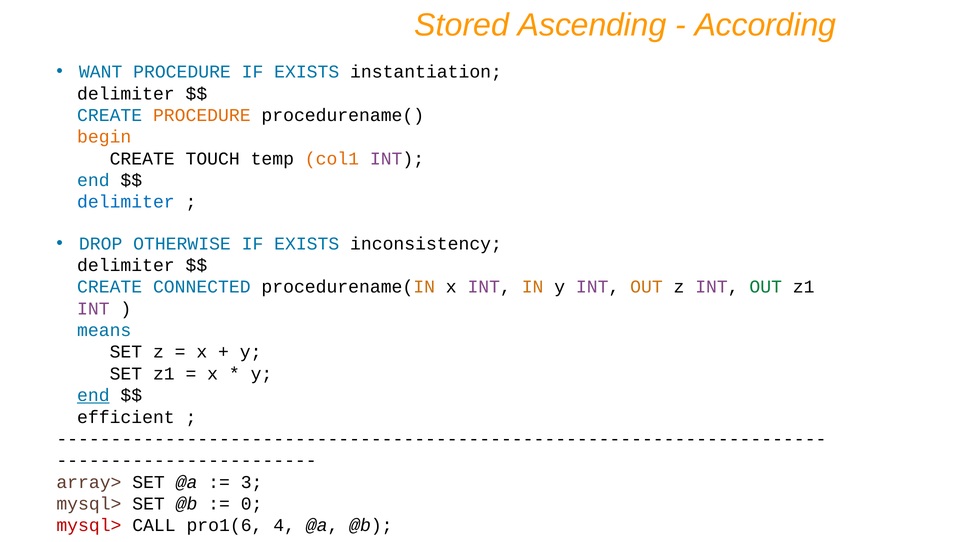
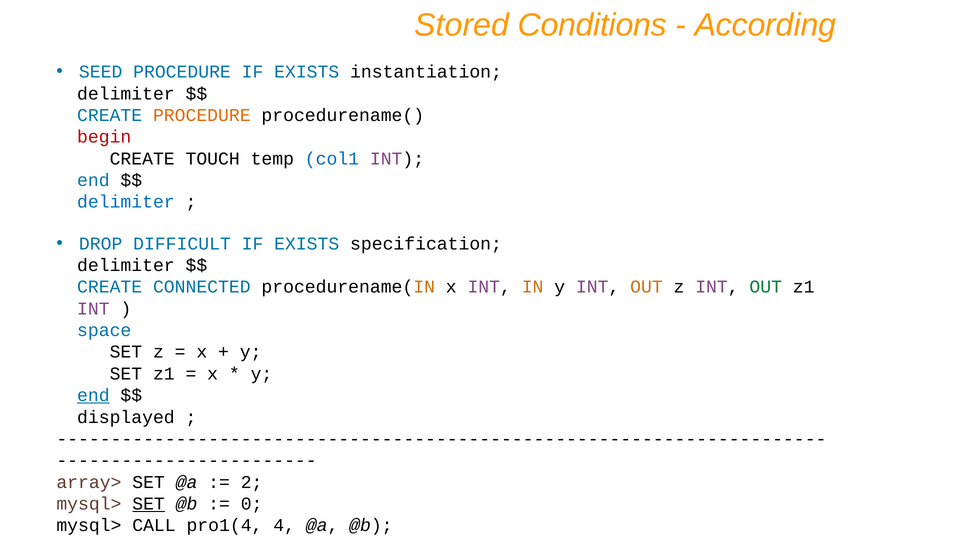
Ascending: Ascending -> Conditions
WANT: WANT -> SEED
begin colour: orange -> red
col1 colour: orange -> blue
OTHERWISE: OTHERWISE -> DIFFICULT
inconsistency: inconsistency -> specification
means: means -> space
efficient: efficient -> displayed
3: 3 -> 2
SET at (149, 504) underline: none -> present
mysql> at (89, 526) colour: red -> black
pro1(6: pro1(6 -> pro1(4
